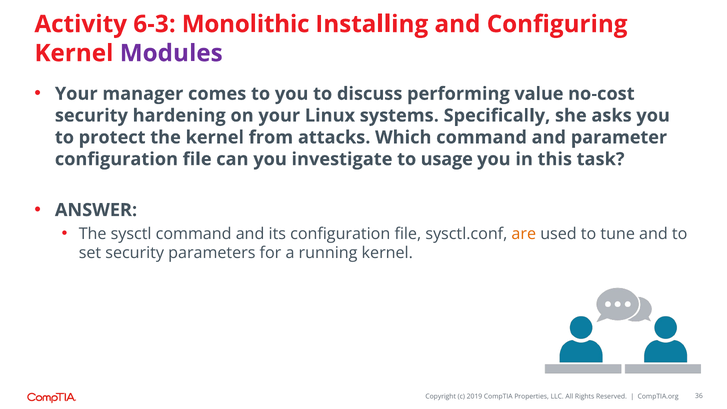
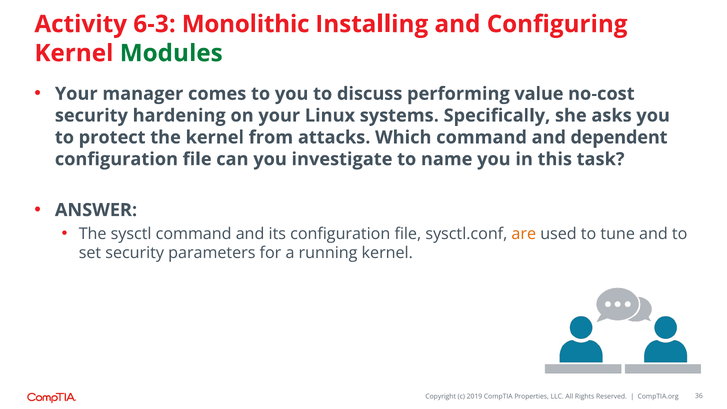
Modules colour: purple -> green
parameter: parameter -> dependent
usage: usage -> name
